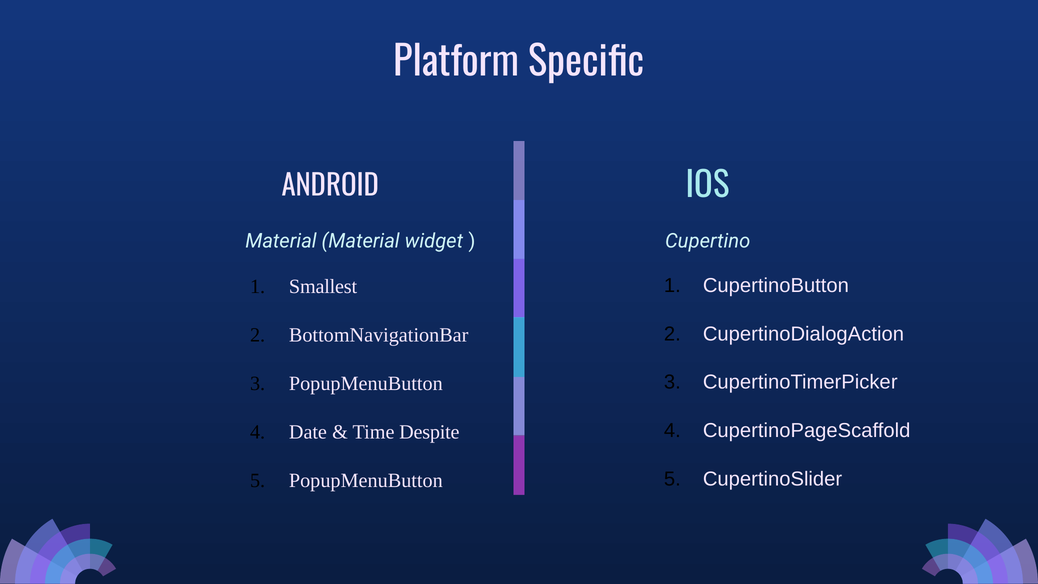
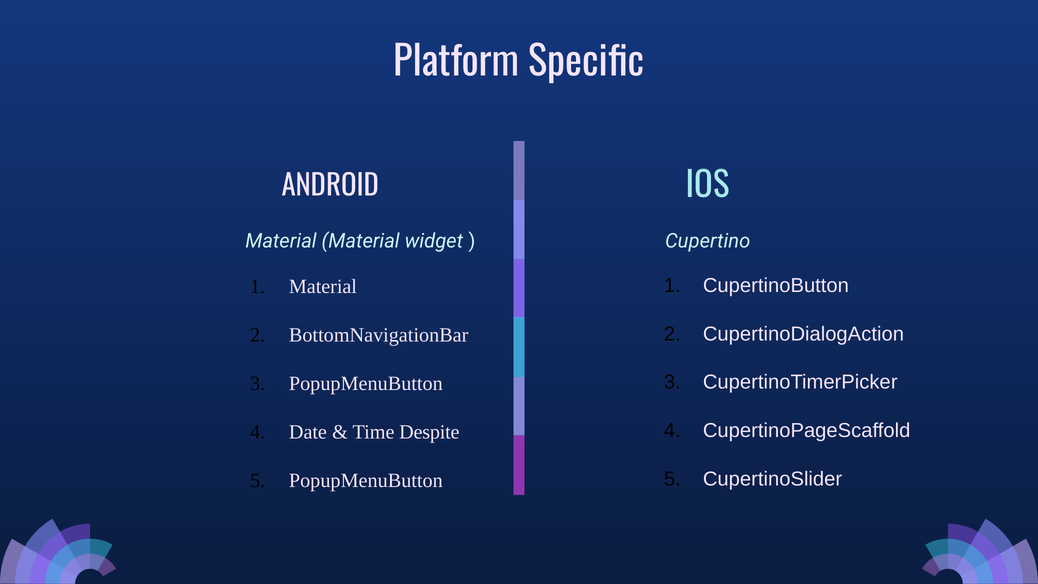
Smallest at (323, 287): Smallest -> Material
